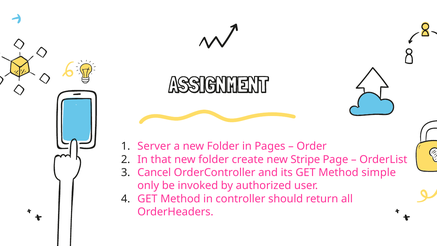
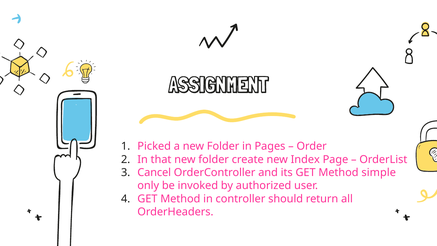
Server: Server -> Picked
Stripe: Stripe -> Index
